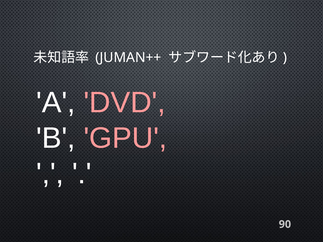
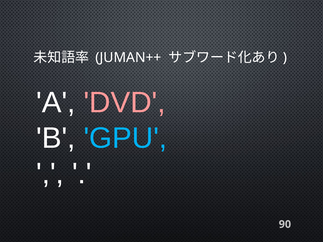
GPU colour: pink -> light blue
